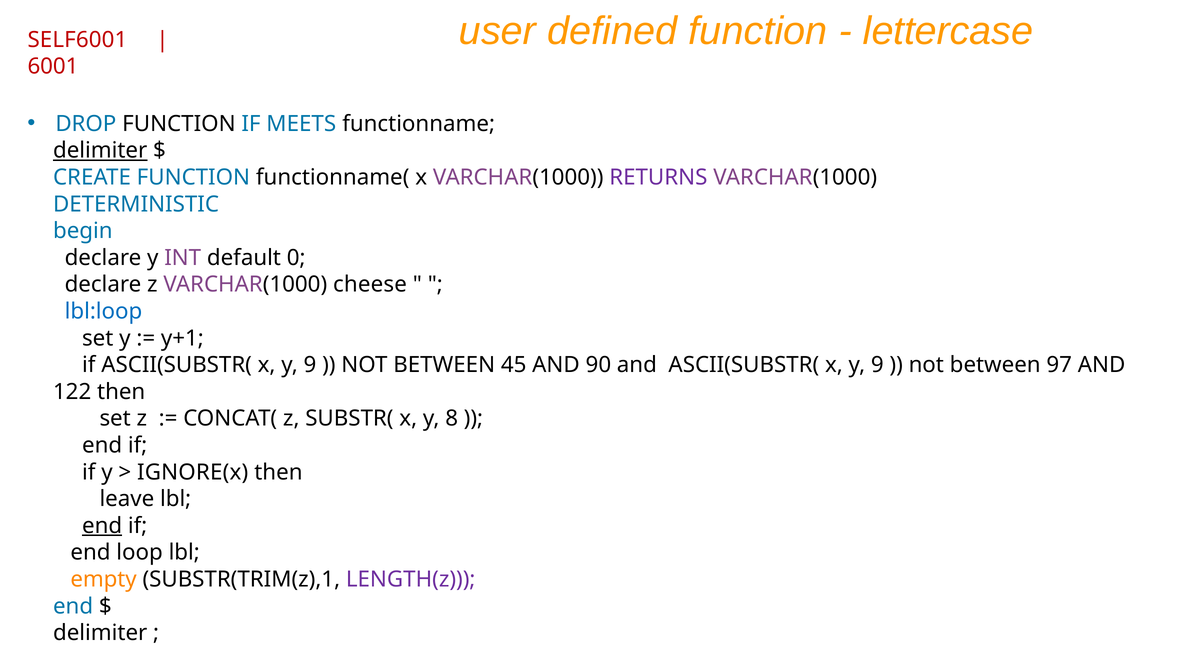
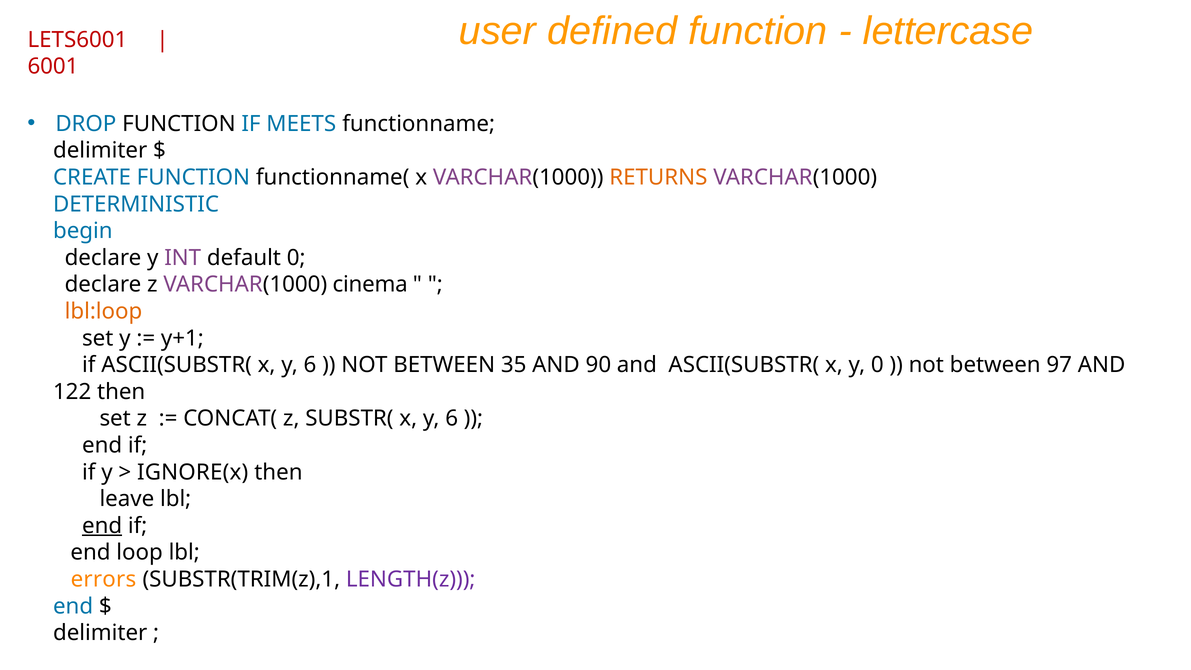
SELF6001: SELF6001 -> LETS6001
delimiter at (100, 151) underline: present -> none
RETURNS colour: purple -> orange
cheese: cheese -> cinema
lbl:loop colour: blue -> orange
9 at (310, 365): 9 -> 6
45: 45 -> 35
9 at (877, 365): 9 -> 0
SUBSTR( x y 8: 8 -> 6
empty: empty -> errors
